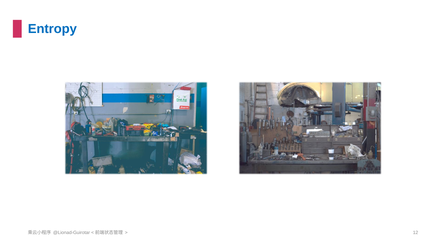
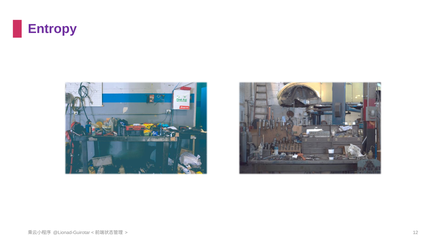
Entropy colour: blue -> purple
